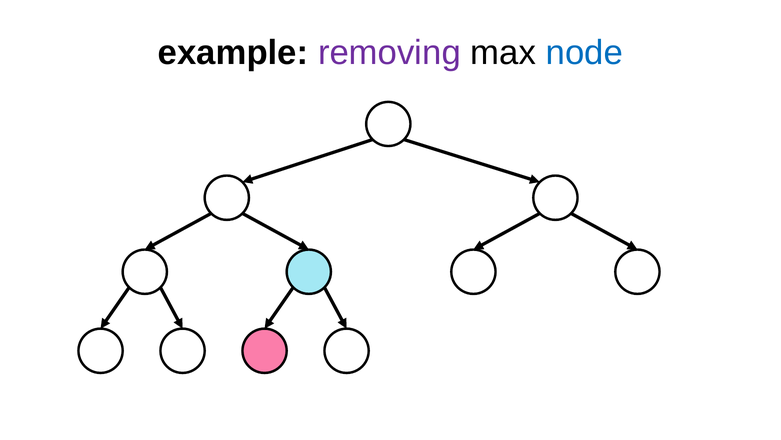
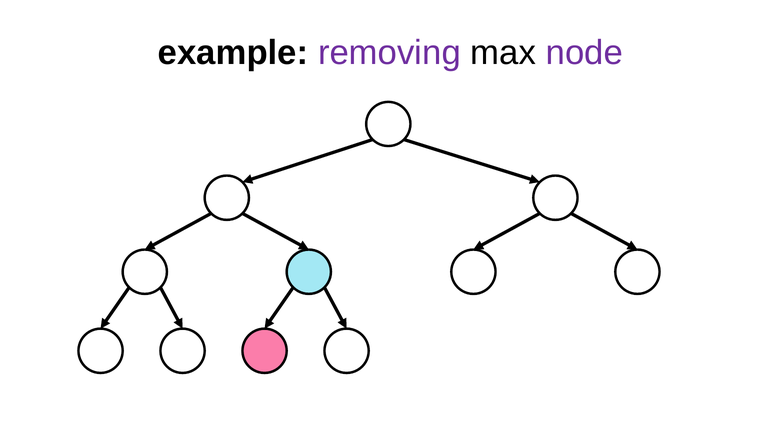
node colour: blue -> purple
